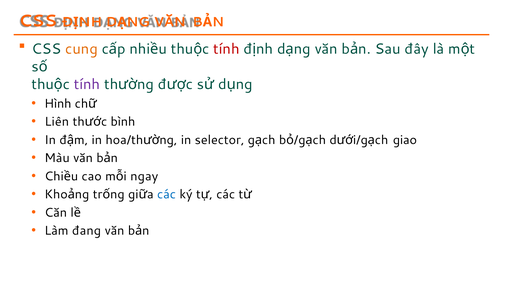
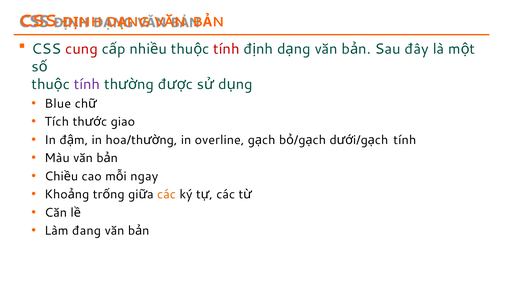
cung colour: orange -> red
Hình: Hình -> Blue
Liên: Liên -> Tích
bình: bình -> giao
selector: selector -> overline
giao at (405, 140): giao -> tính
các at (166, 194) colour: blue -> orange
